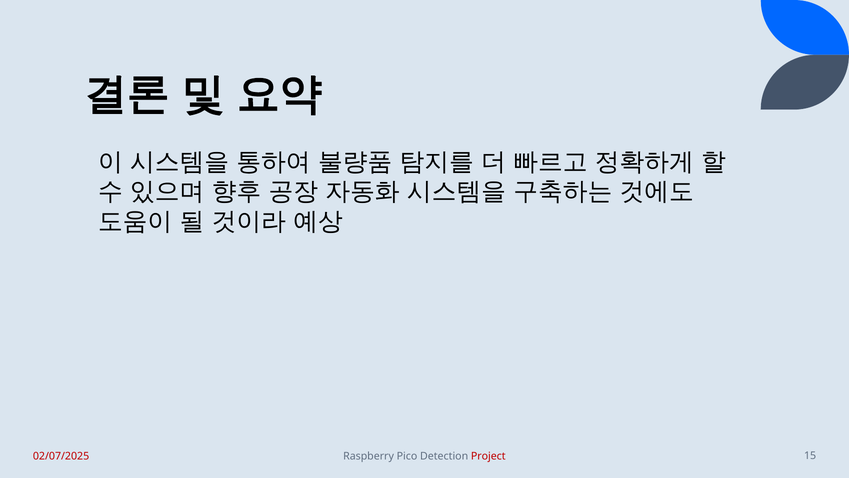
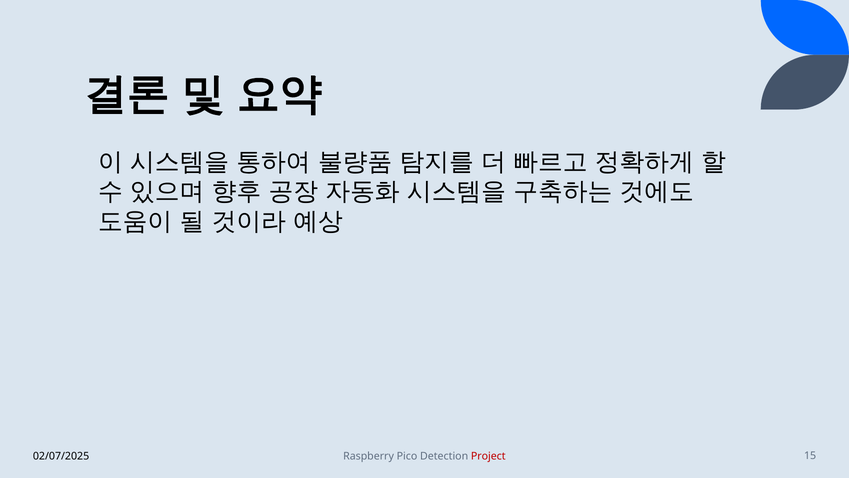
02/07/2025 colour: red -> black
